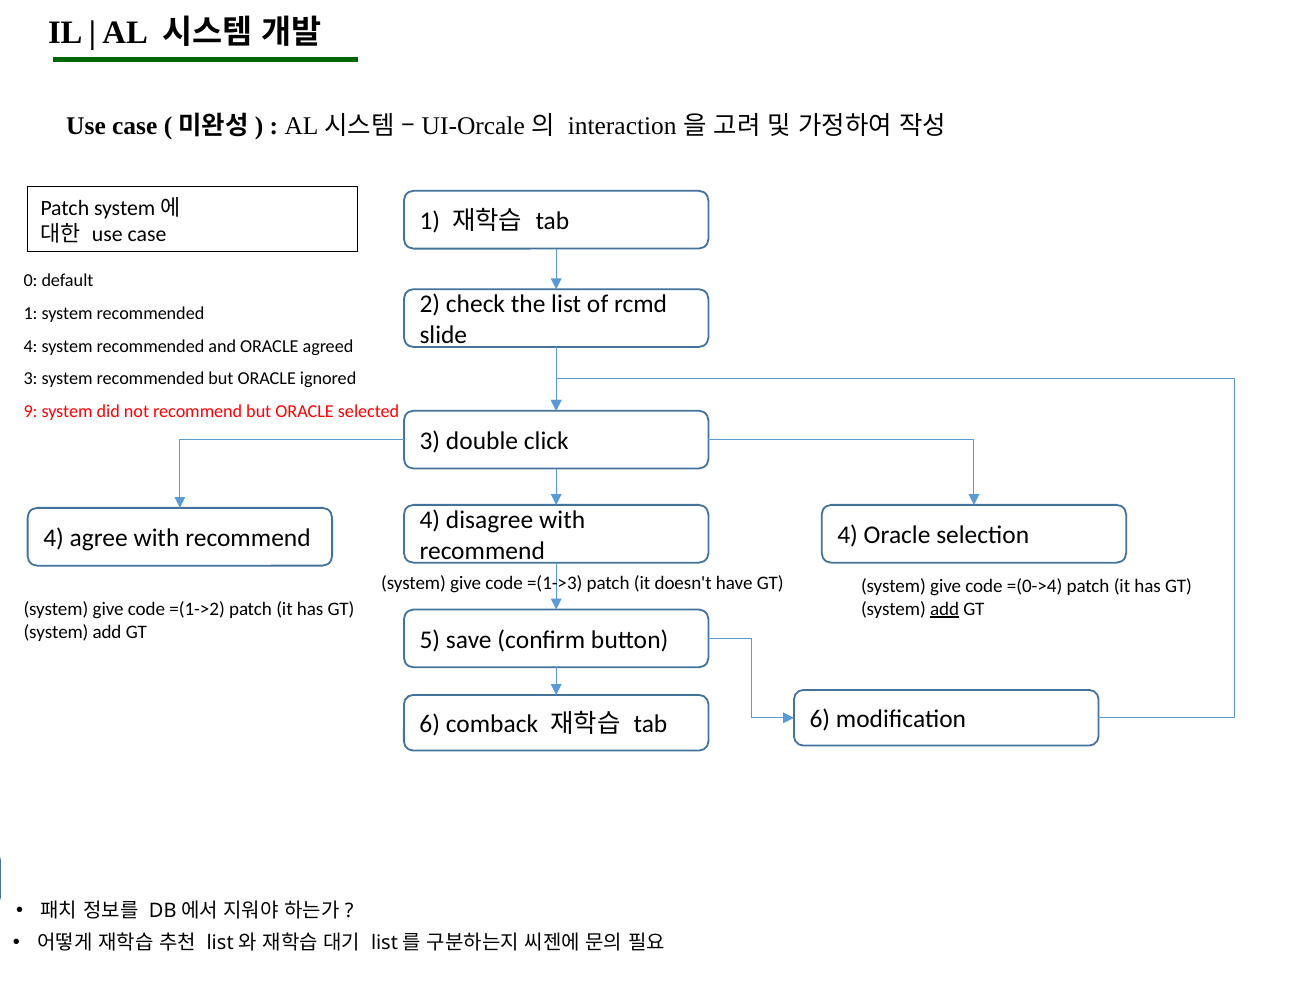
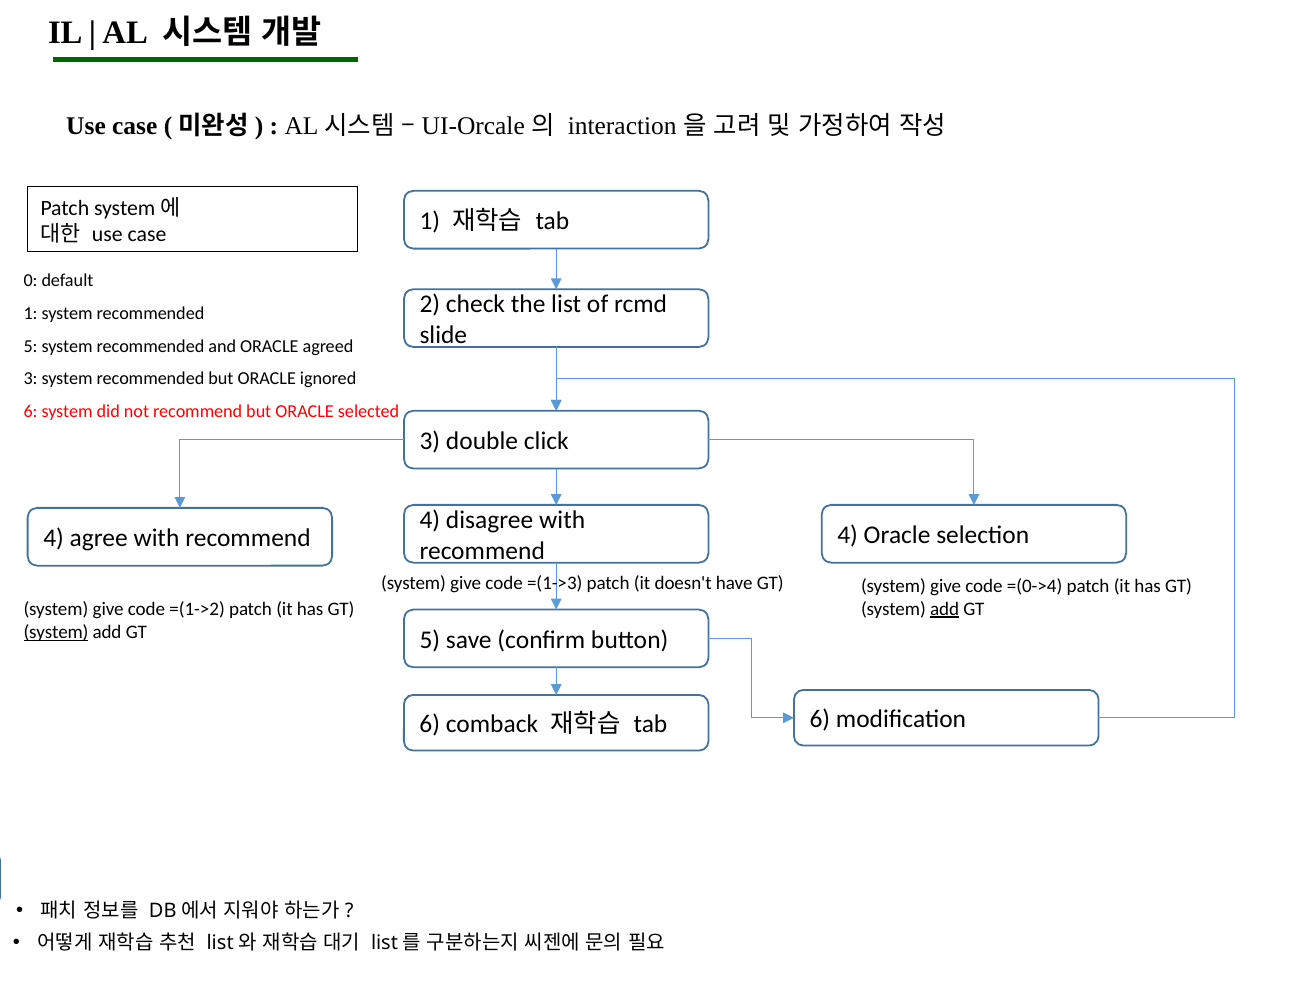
4 at (31, 346): 4 -> 5
9 at (31, 412): 9 -> 6
system at (56, 632) underline: none -> present
